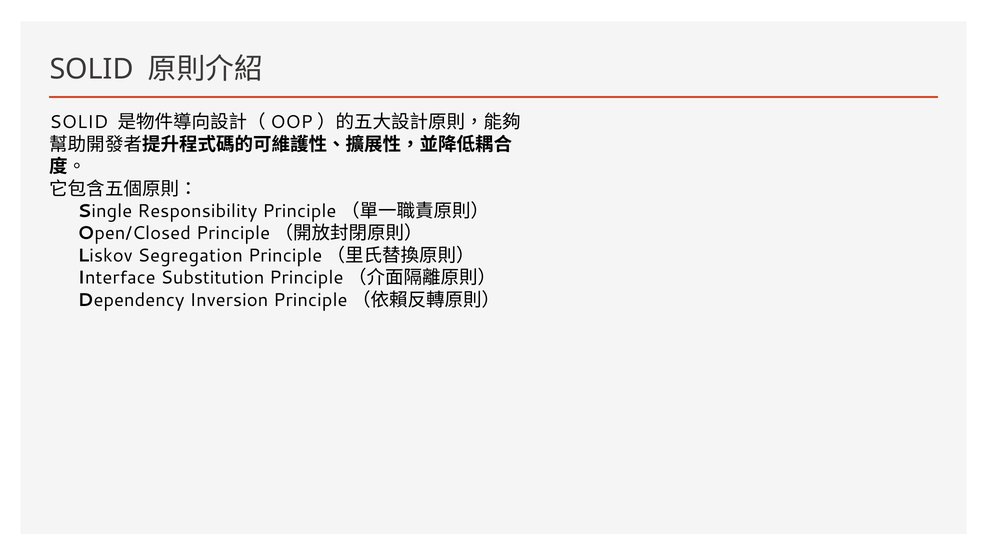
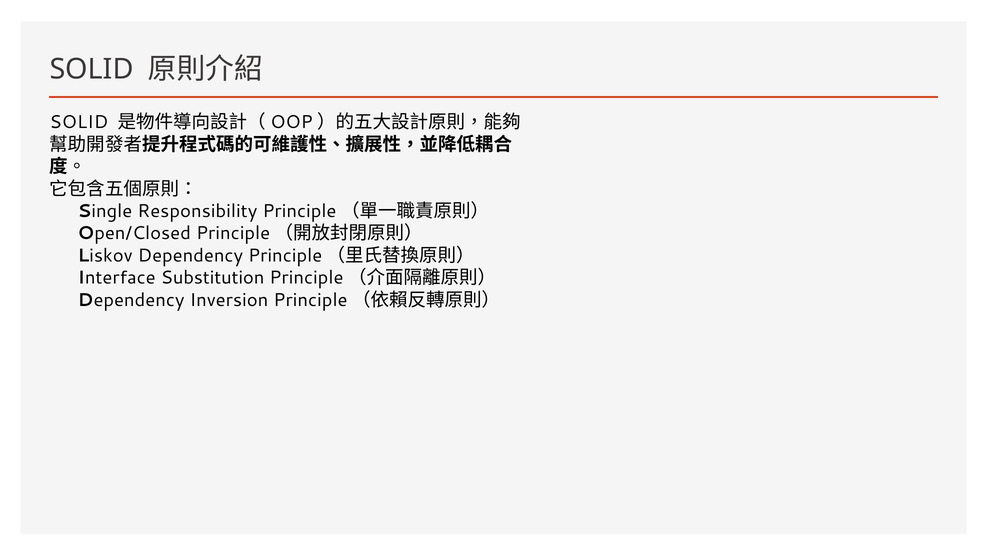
Liskov Segregation: Segregation -> Dependency
